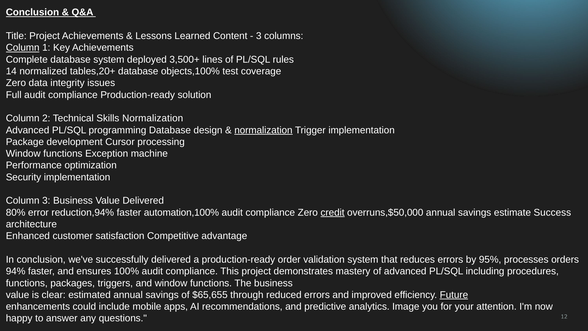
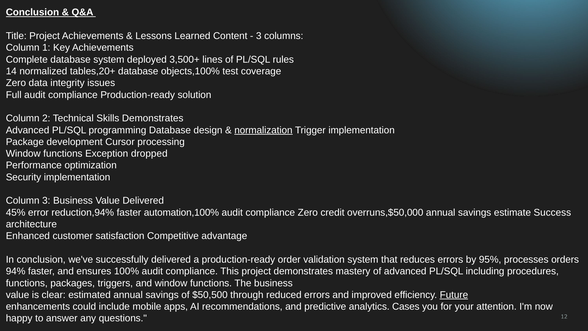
Column at (23, 48) underline: present -> none
Skills Normalization: Normalization -> Demonstrates
machine: machine -> dropped
80%: 80% -> 45%
credit underline: present -> none
$65,655: $65,655 -> $50,500
Image: Image -> Cases
